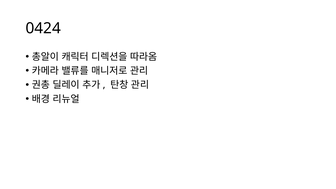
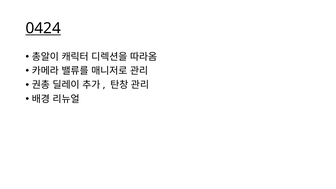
0424 underline: none -> present
